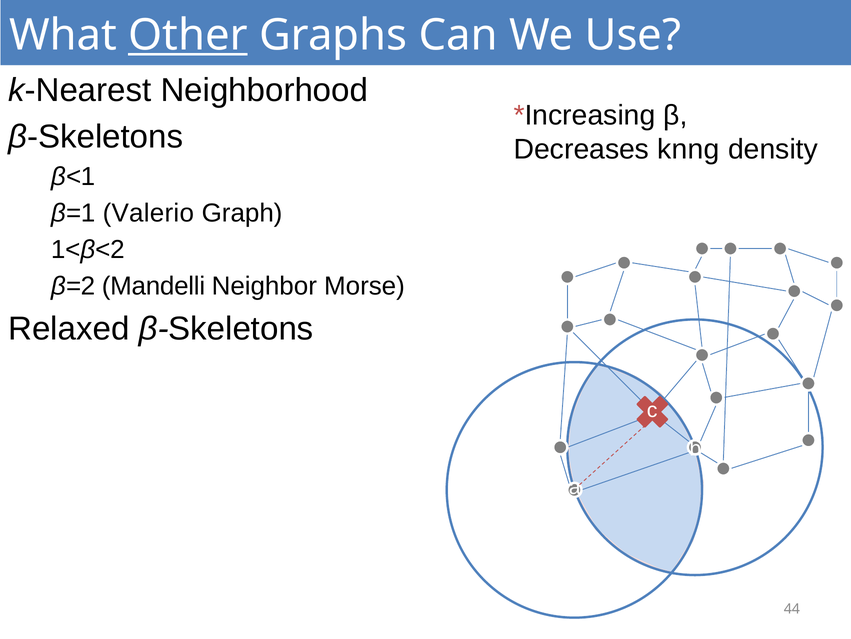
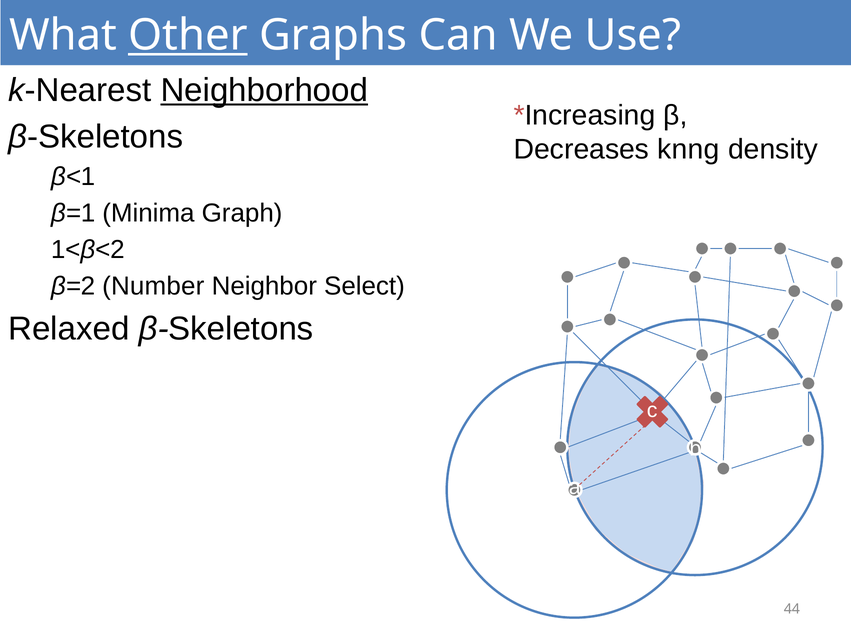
Neighborhood underline: none -> present
Valerio: Valerio -> Minima
Mandelli: Mandelli -> Number
Morse: Morse -> Select
